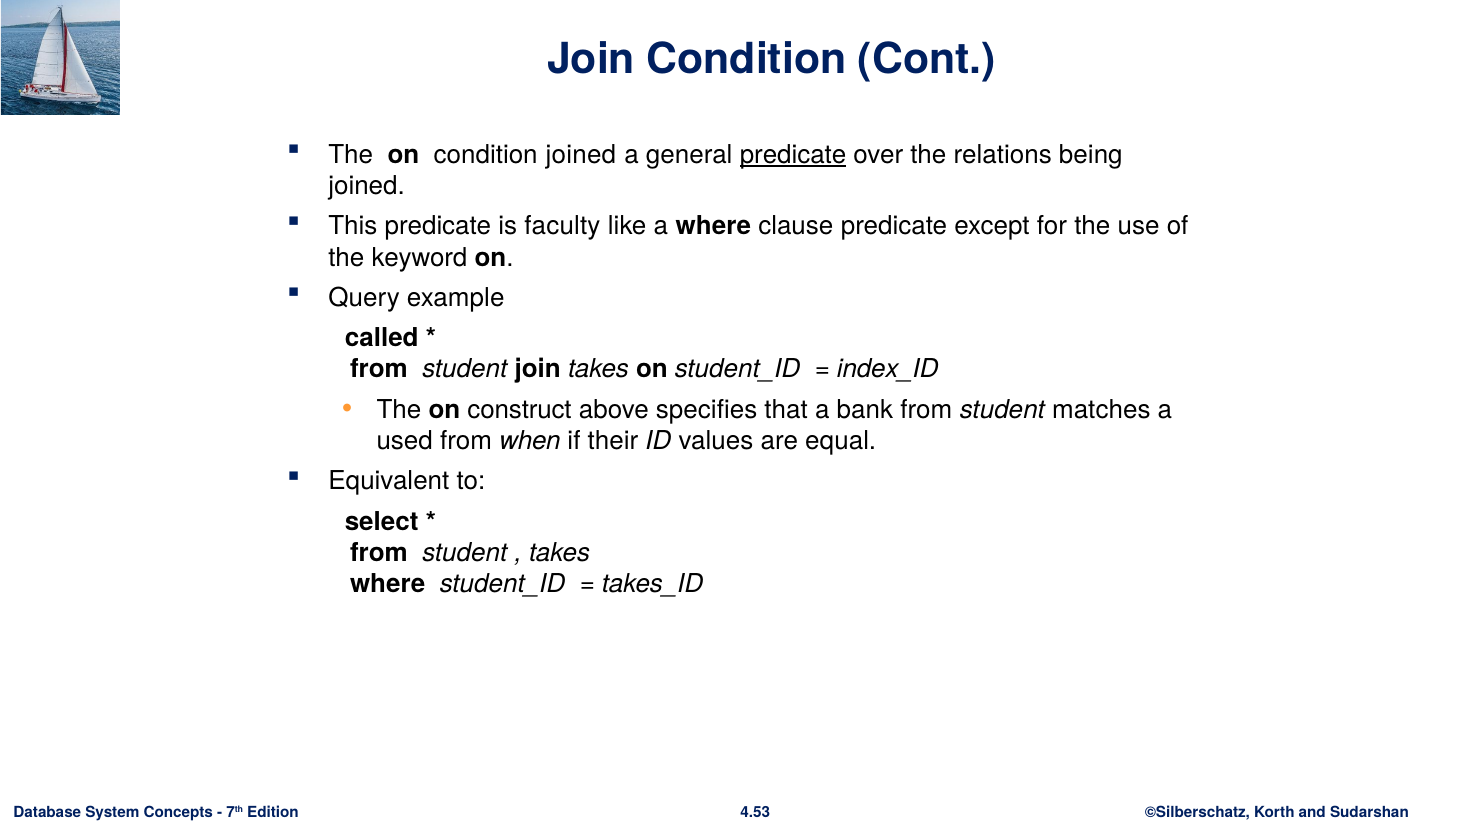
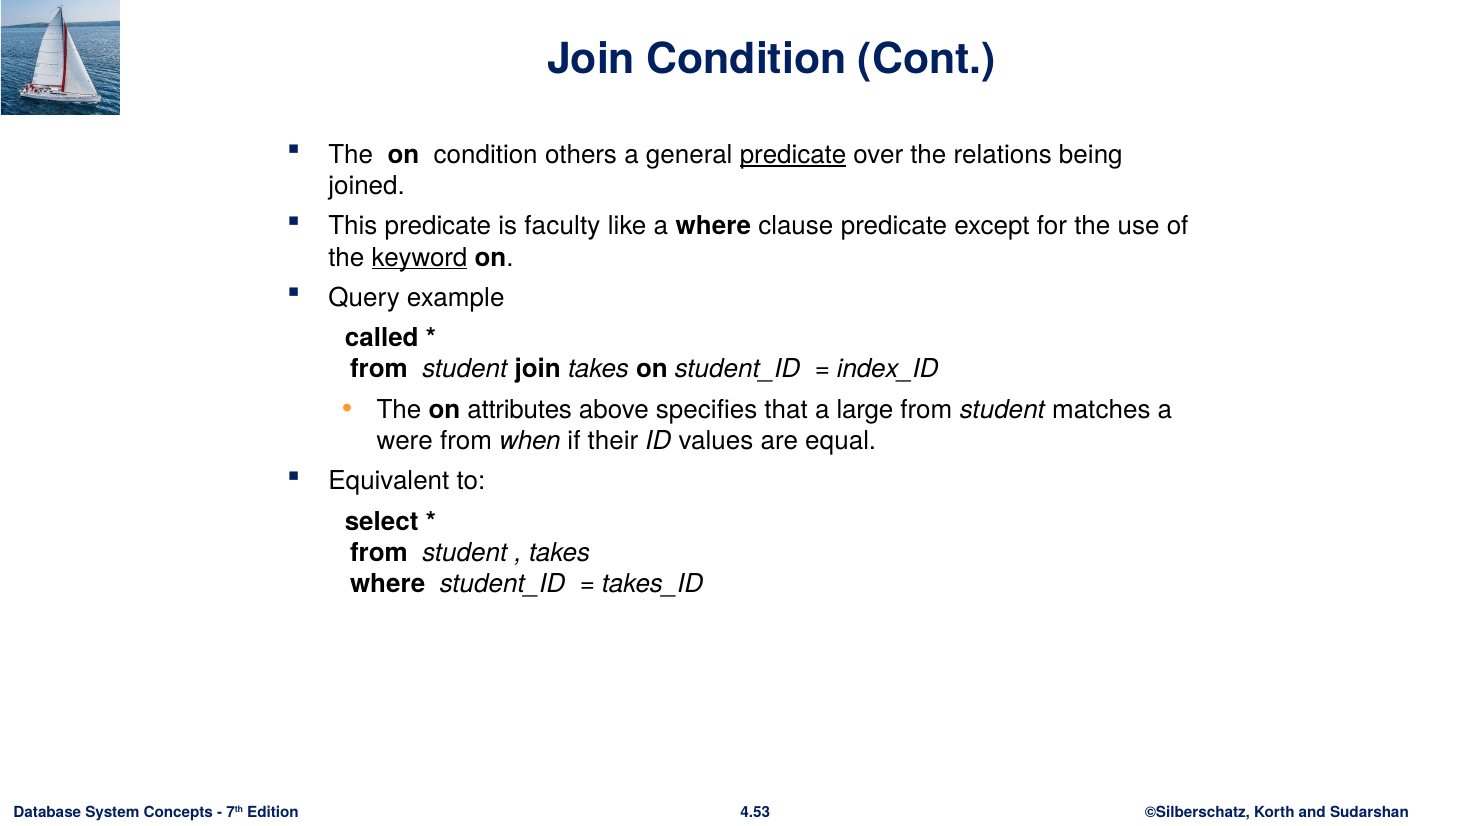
condition joined: joined -> others
keyword underline: none -> present
construct: construct -> attributes
bank: bank -> large
used: used -> were
